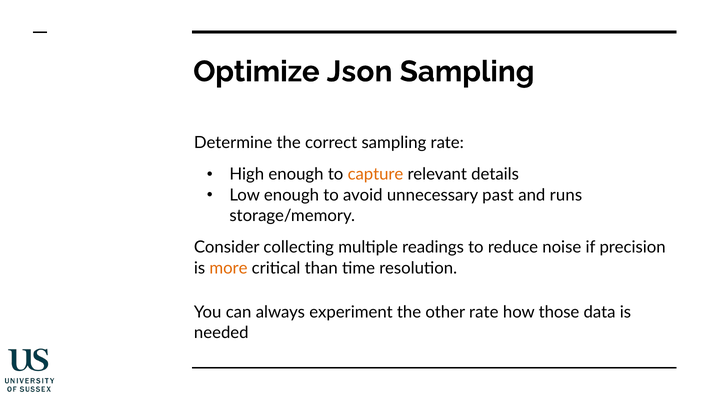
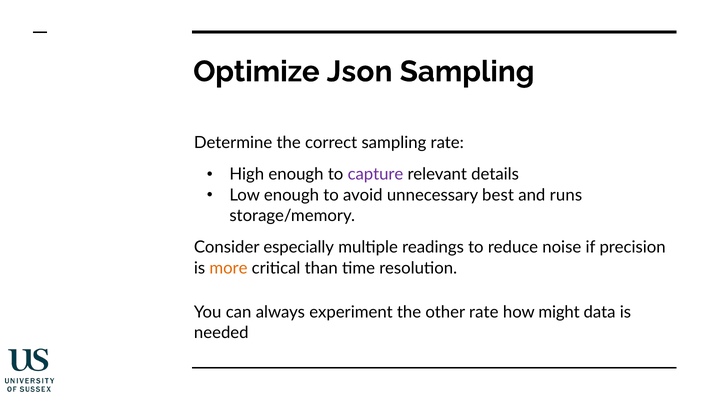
capture colour: orange -> purple
past: past -> best
collecting: collecting -> especially
those: those -> might
